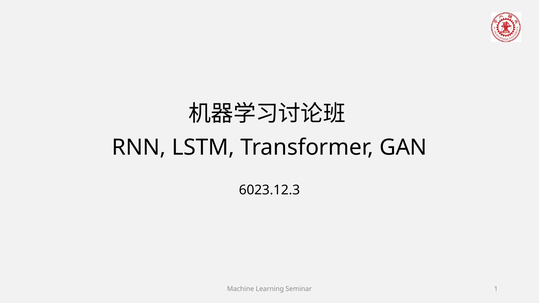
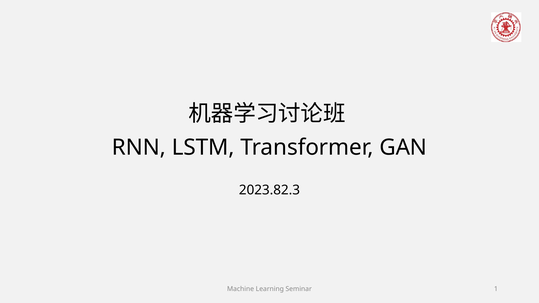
6023.12.3: 6023.12.3 -> 2023.82.3
